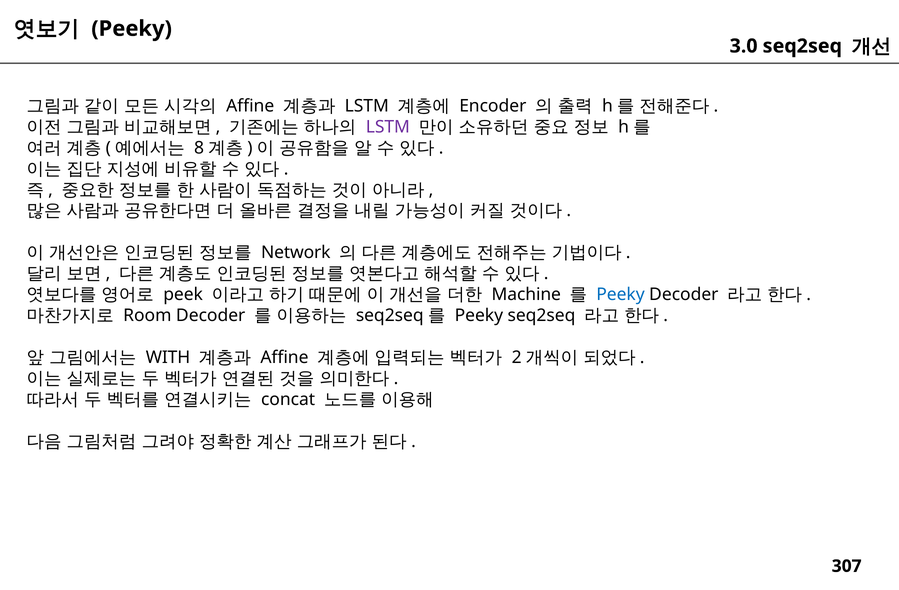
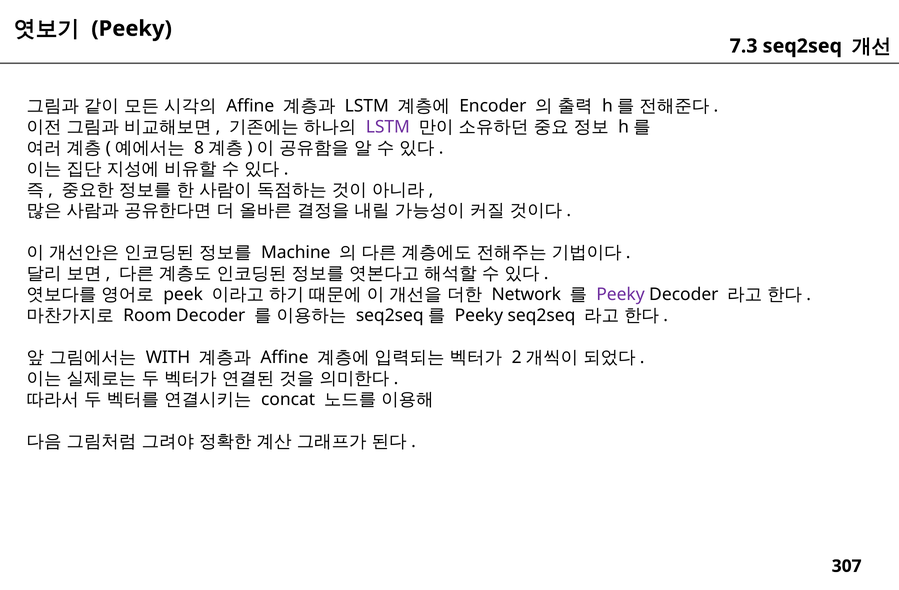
3.0: 3.0 -> 7.3
Network: Network -> Machine
Machine: Machine -> Network
Peeky at (620, 295) colour: blue -> purple
